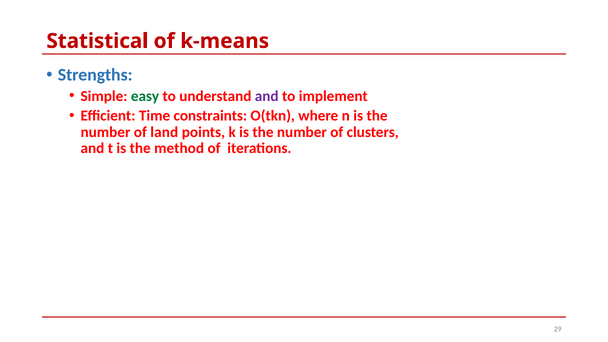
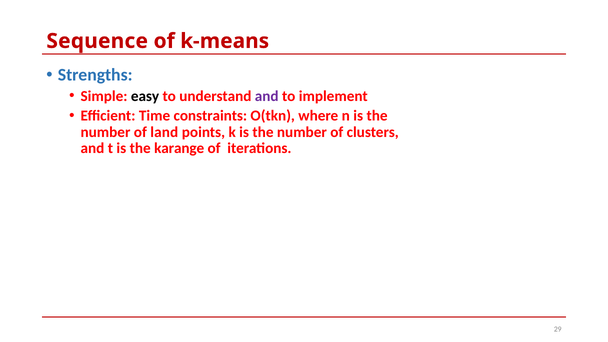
Statistical: Statistical -> Sequence
easy colour: green -> black
method: method -> karange
